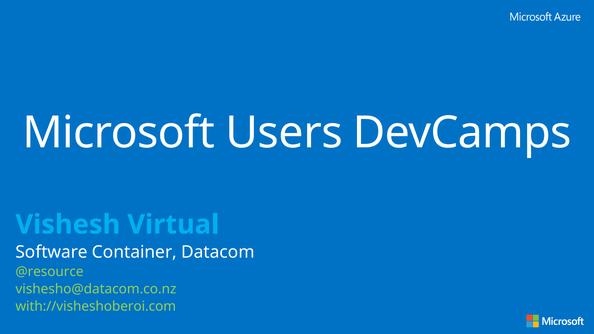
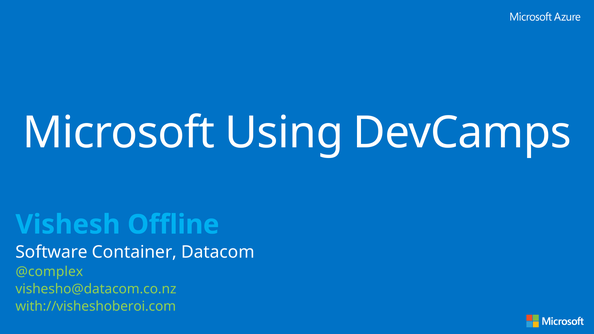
Users: Users -> Using
Virtual: Virtual -> Offline
@resource: @resource -> @complex
